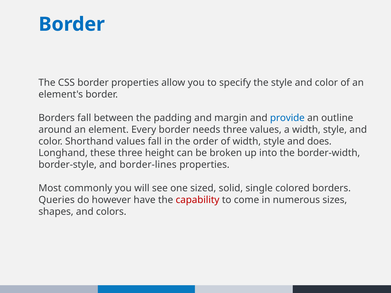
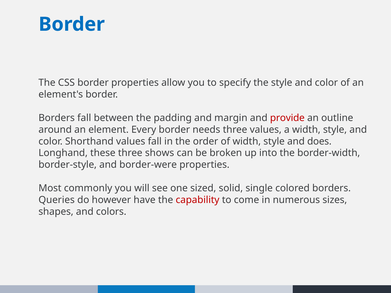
provide colour: blue -> red
height: height -> shows
border-lines: border-lines -> border-were
